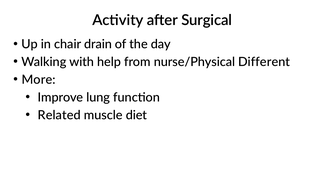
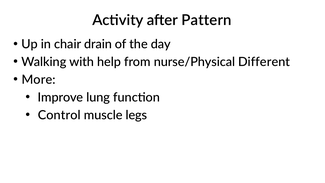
Surgical: Surgical -> Pattern
Related: Related -> Control
diet: diet -> legs
